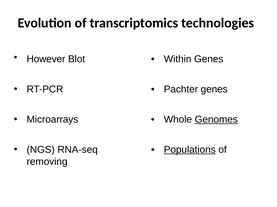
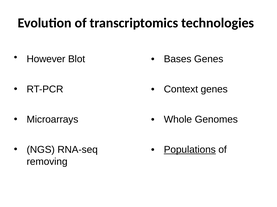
Within: Within -> Bases
Pachter: Pachter -> Context
Genomes underline: present -> none
